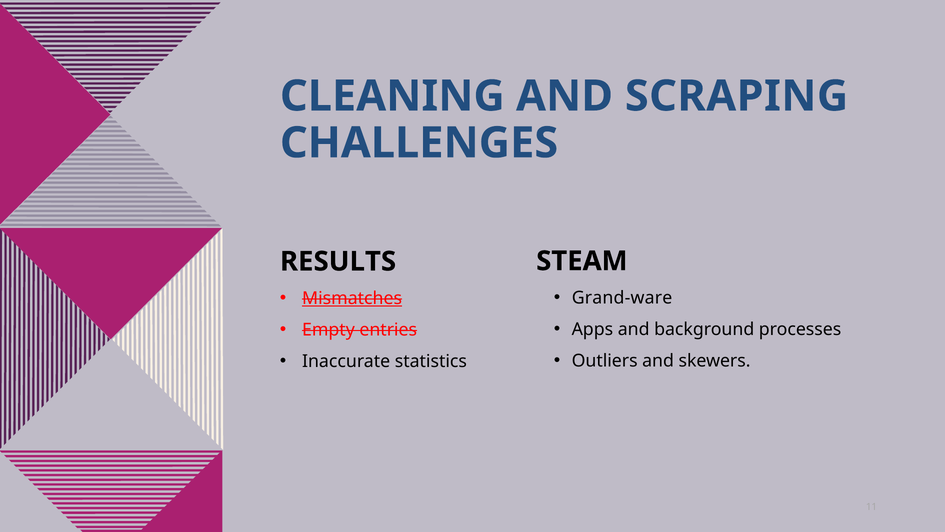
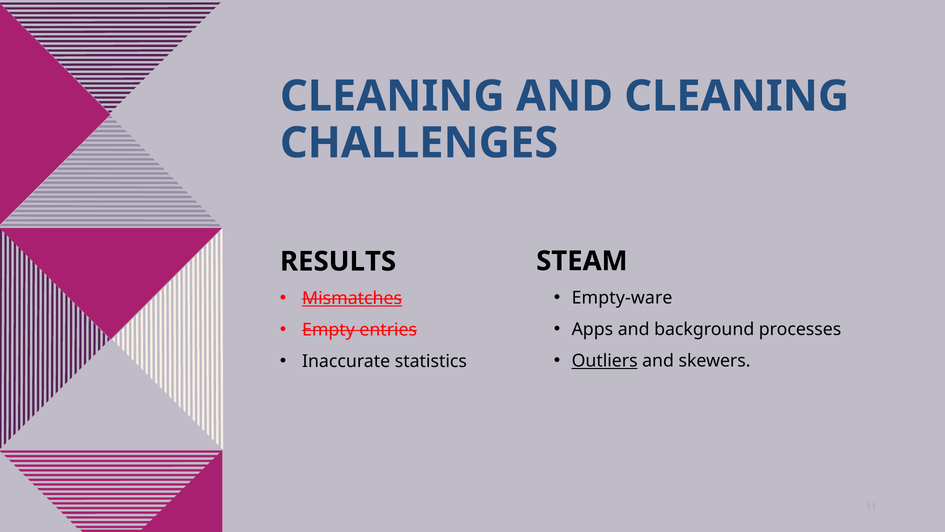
AND SCRAPING: SCRAPING -> CLEANING
Grand-ware: Grand-ware -> Empty-ware
Outliers underline: none -> present
